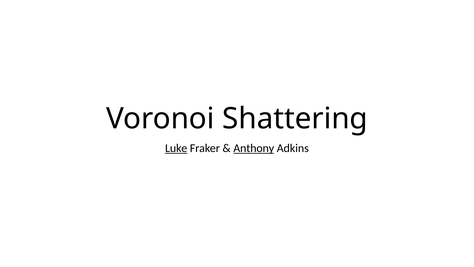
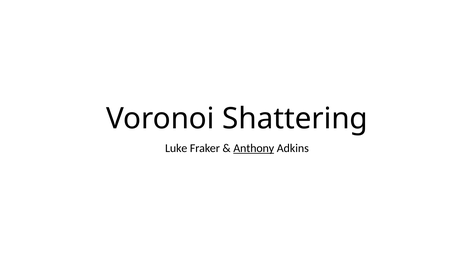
Luke underline: present -> none
